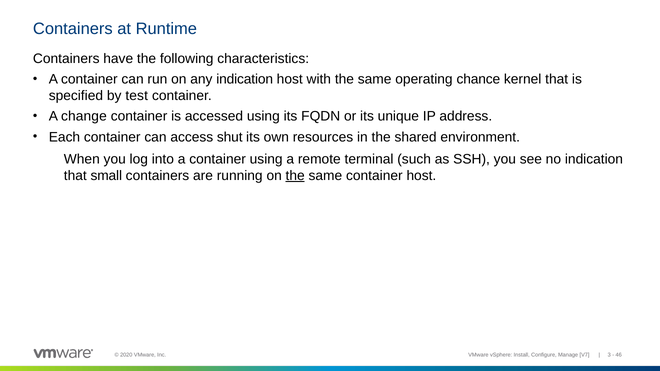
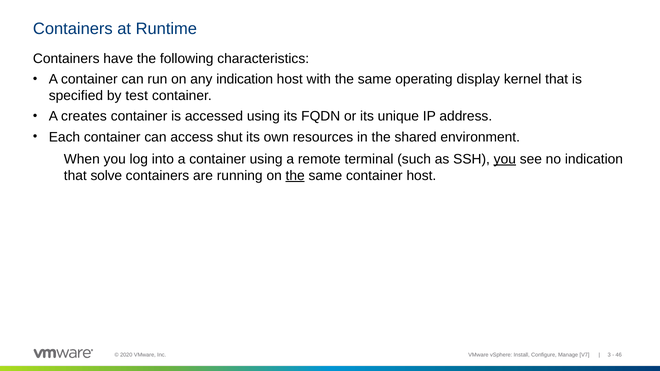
chance: chance -> display
change: change -> creates
you at (505, 159) underline: none -> present
small: small -> solve
